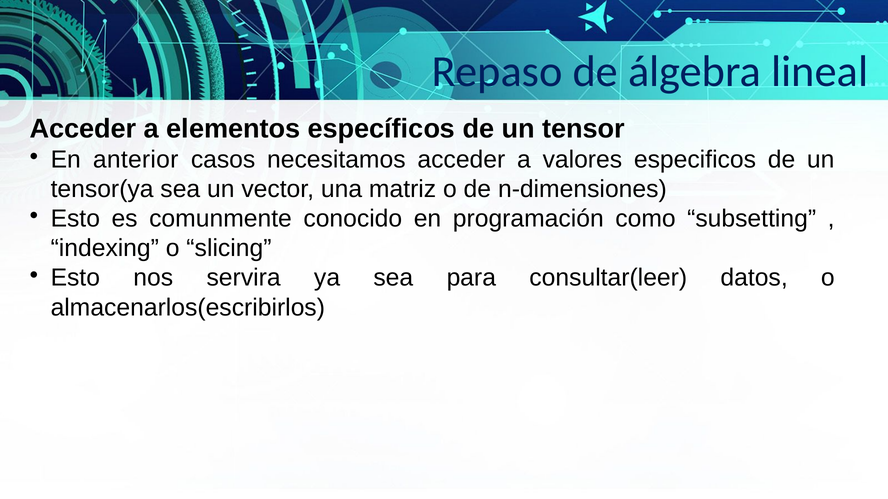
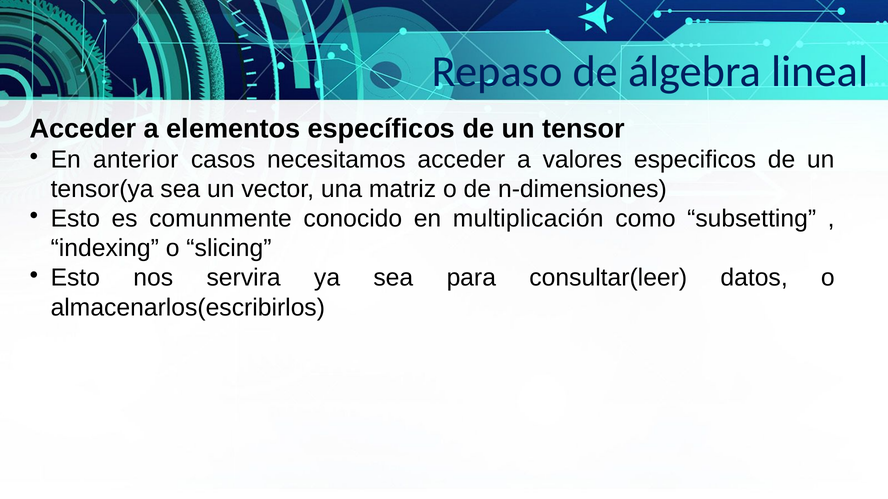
programación: programación -> multiplicación
